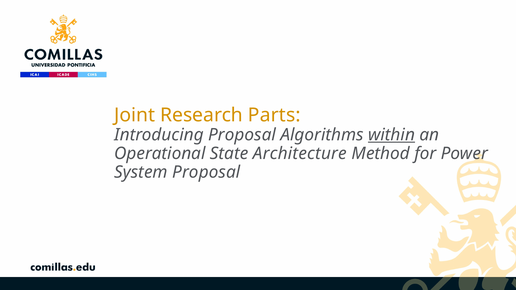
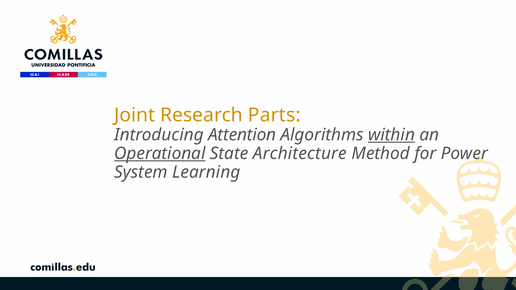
Introducing Proposal: Proposal -> Attention
Operational underline: none -> present
System Proposal: Proposal -> Learning
